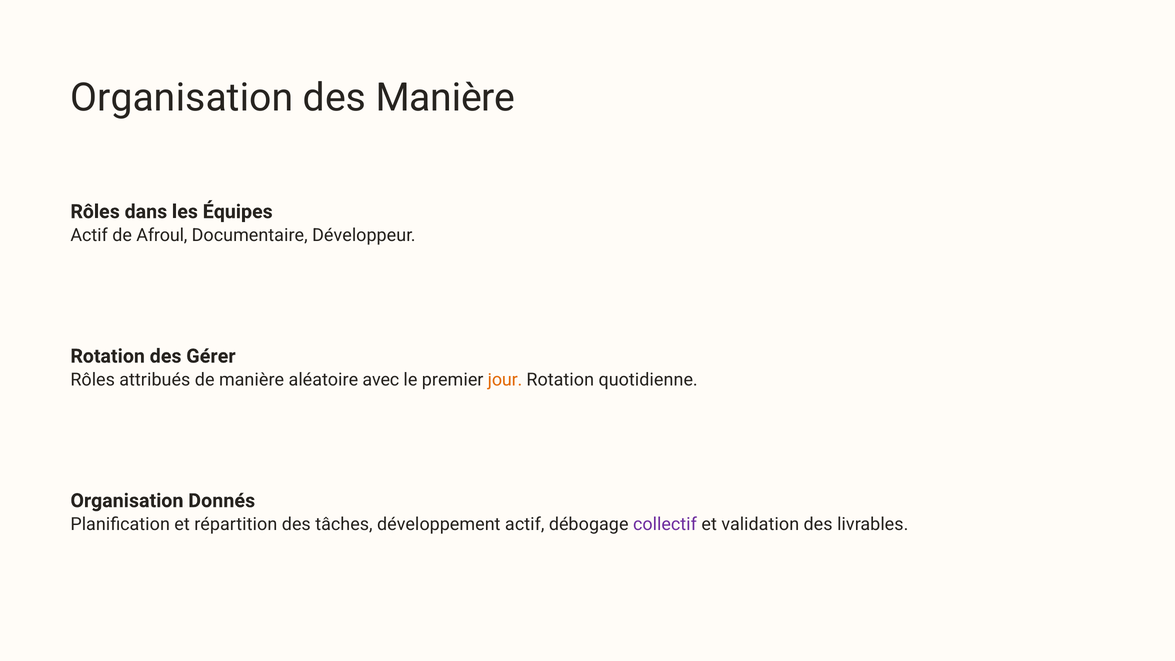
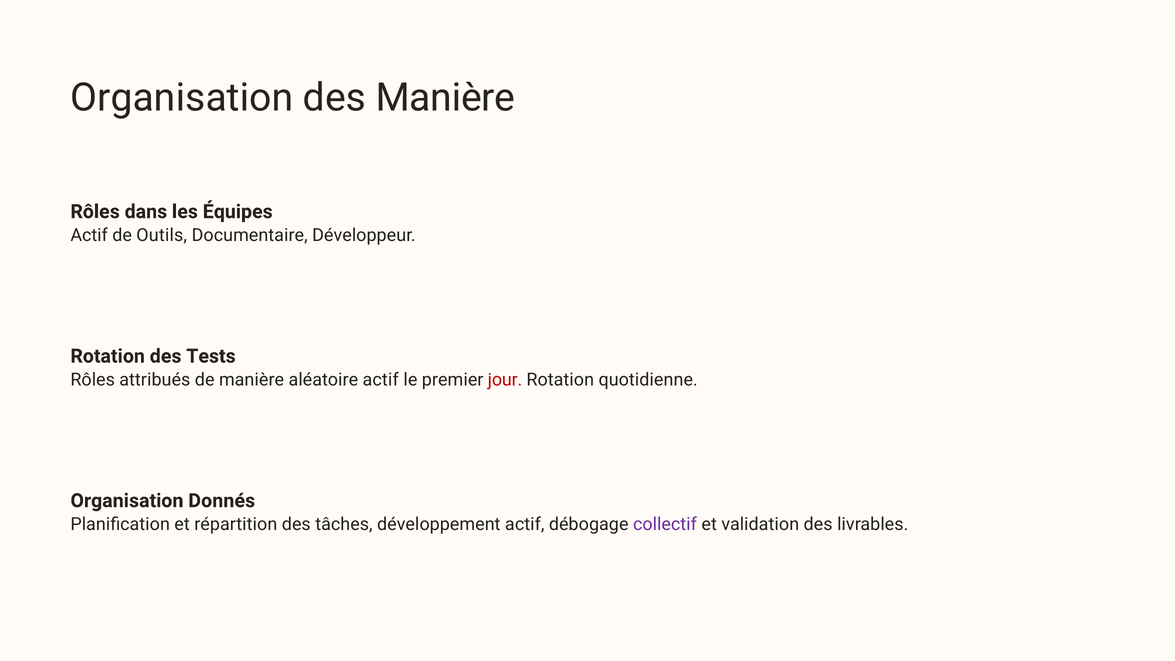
Afroul: Afroul -> Outils
Gérer: Gérer -> Tests
aléatoire avec: avec -> actif
jour colour: orange -> red
